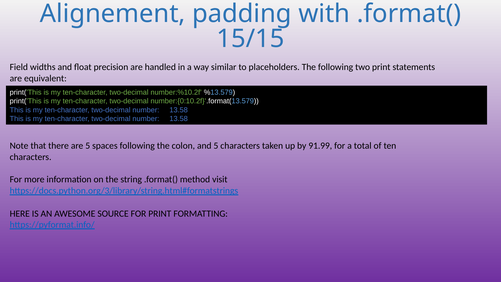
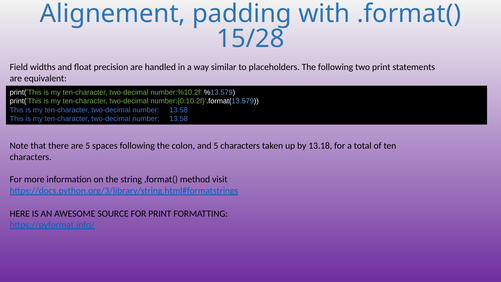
15/15: 15/15 -> 15/28
91.99: 91.99 -> 13.18
